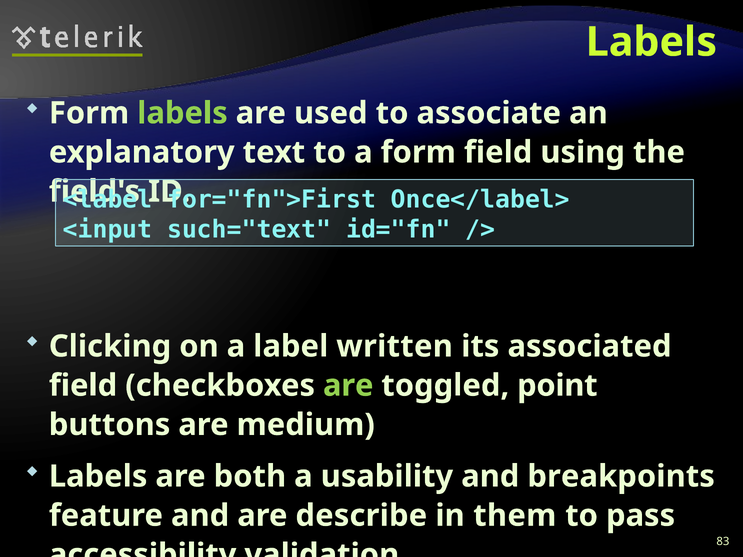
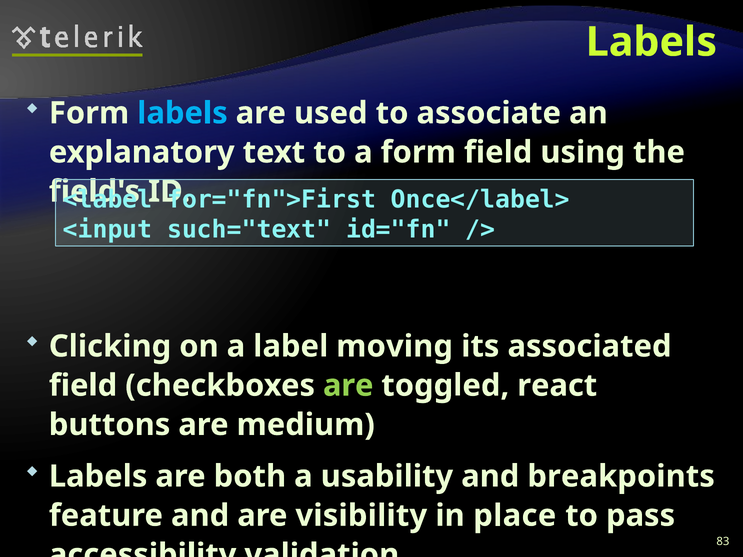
labels at (182, 113) colour: light green -> light blue
written: written -> moving
point: point -> react
describe: describe -> visibility
them: them -> place
